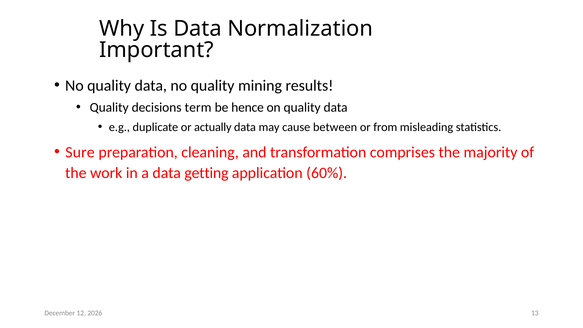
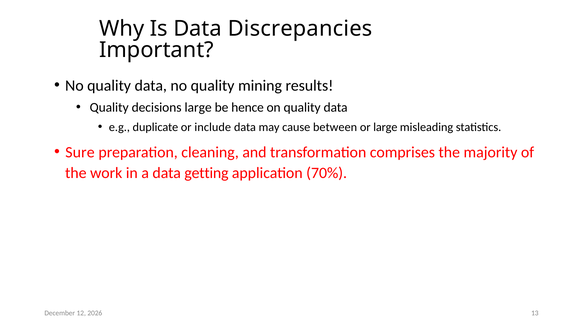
Normalization: Normalization -> Discrepancies
decisions term: term -> large
actually: actually -> include
or from: from -> large
60%: 60% -> 70%
